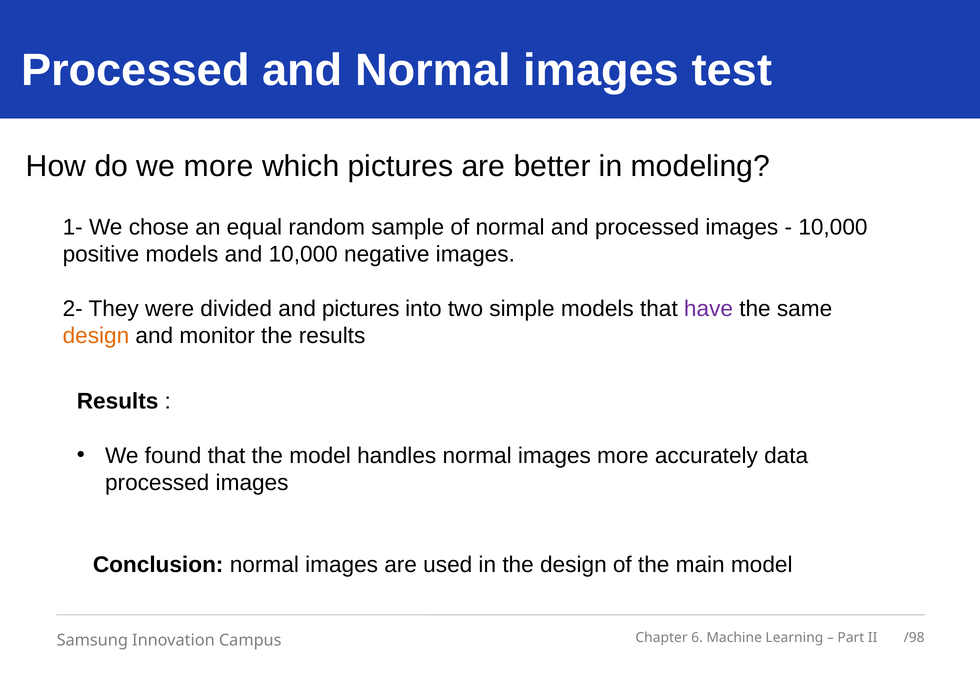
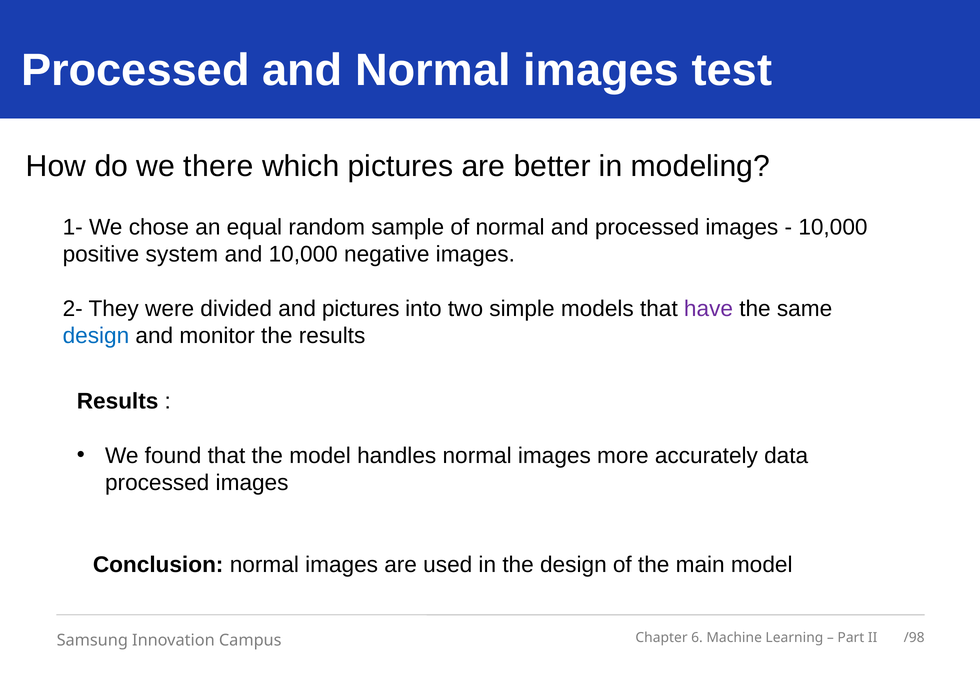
we more: more -> there
positive models: models -> system
design at (96, 336) colour: orange -> blue
